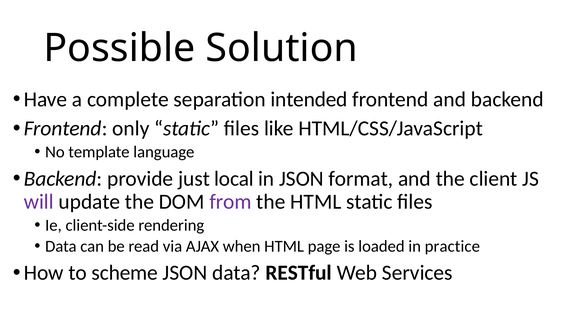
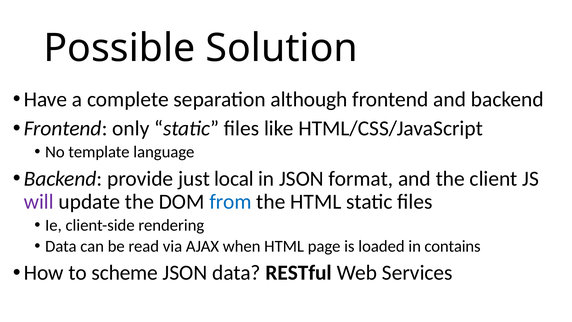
intended: intended -> although
from colour: purple -> blue
practice: practice -> contains
